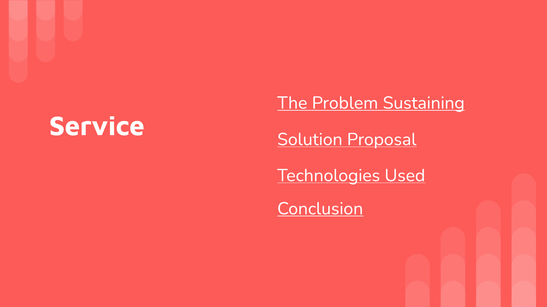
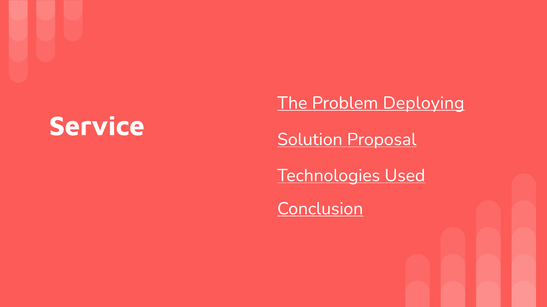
Sustaining: Sustaining -> Deploying
